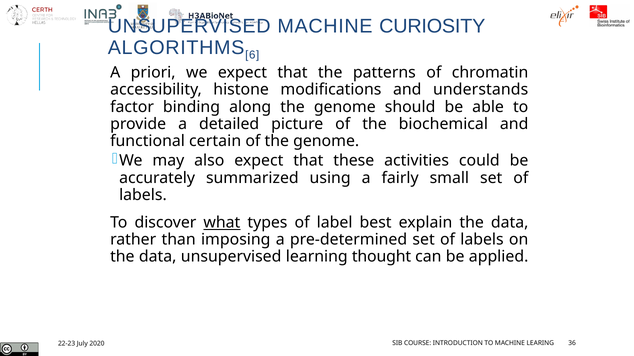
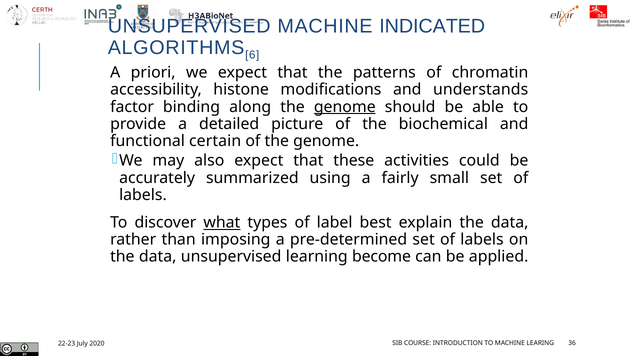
CURIOSITY: CURIOSITY -> INDICATED
genome at (345, 107) underline: none -> present
thought: thought -> become
